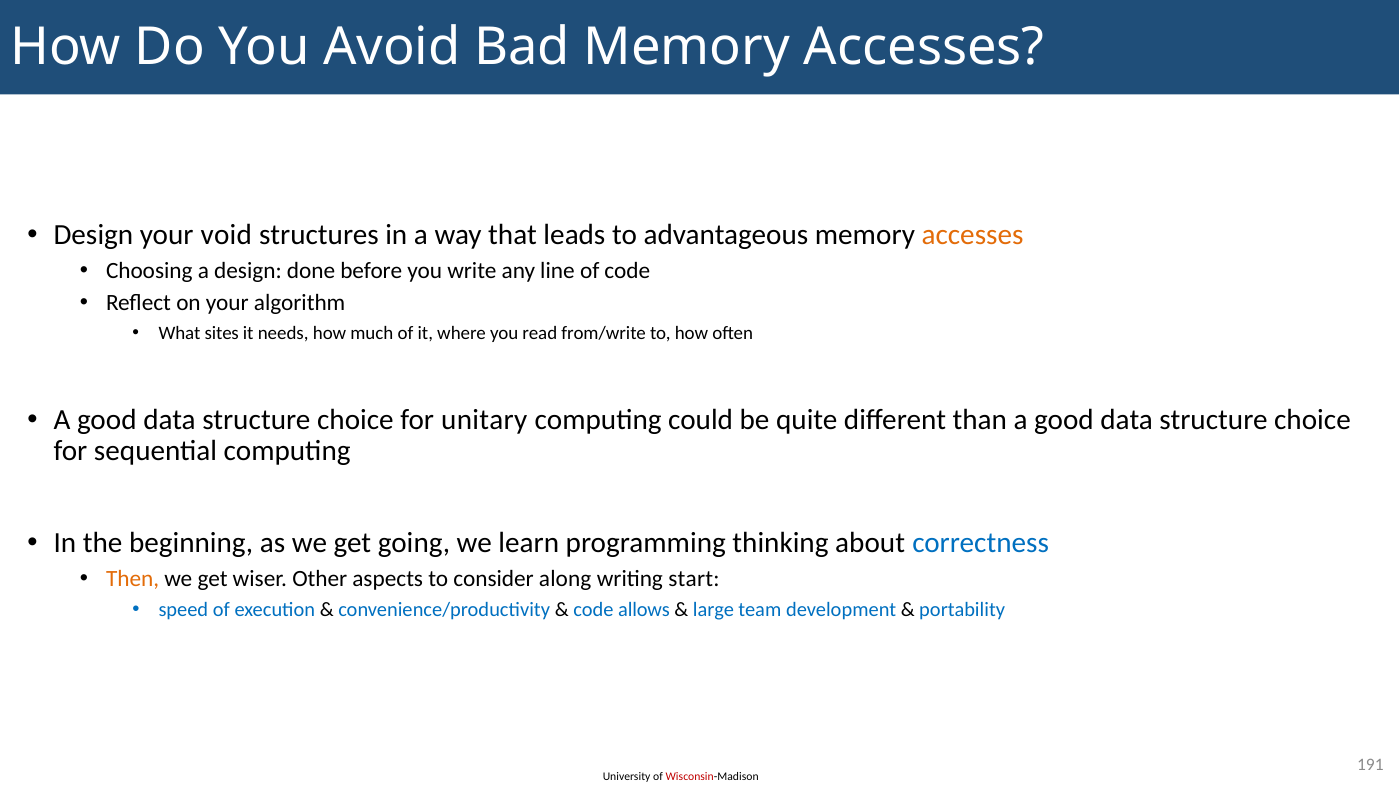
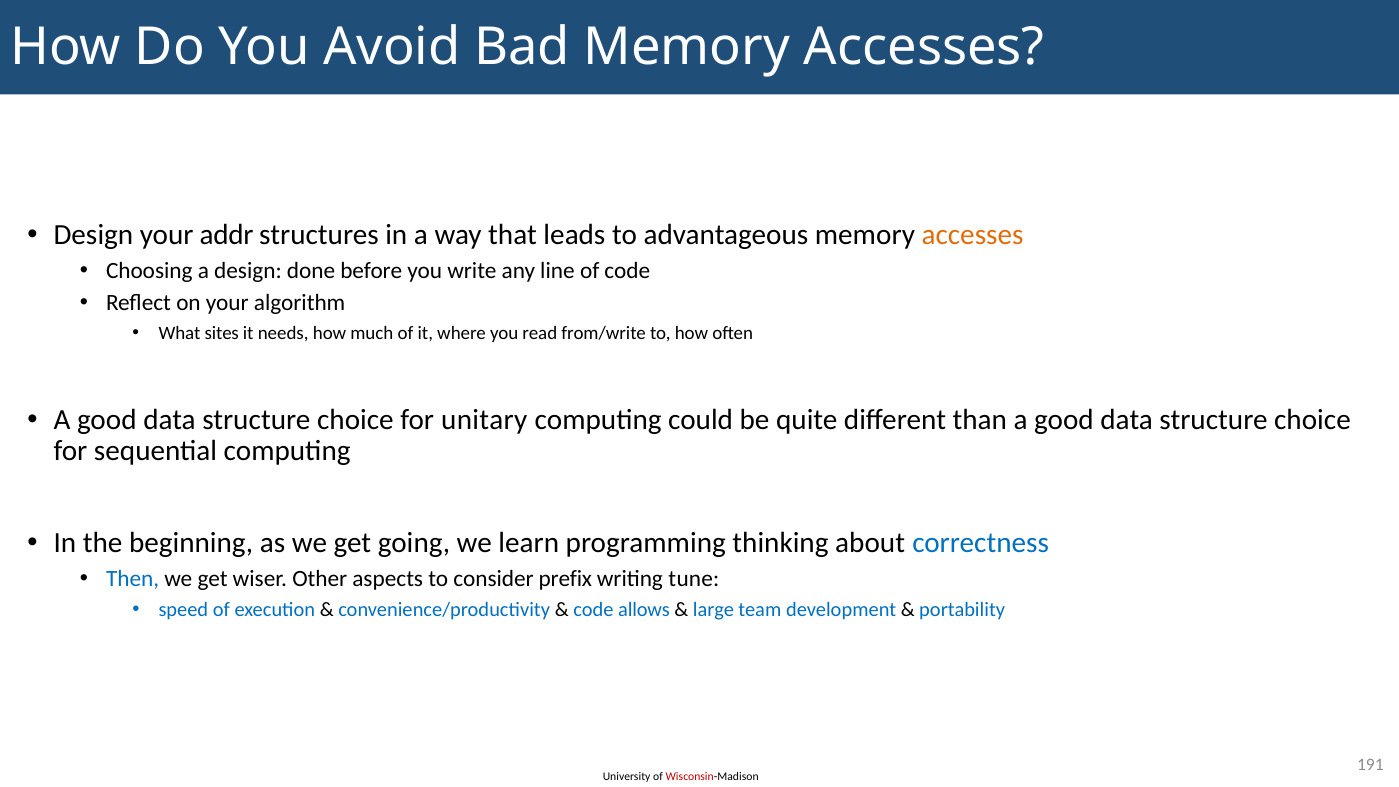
void: void -> addr
Then colour: orange -> blue
along: along -> prefix
start: start -> tune
